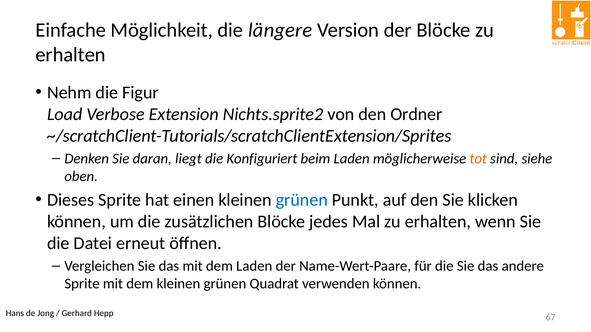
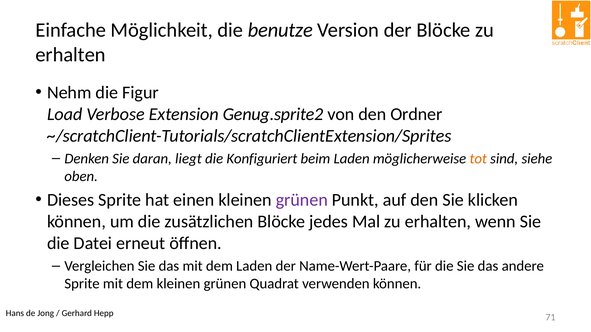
längere: längere -> benutze
Nichts.sprite2: Nichts.sprite2 -> Genug.sprite2
grünen at (302, 200) colour: blue -> purple
67: 67 -> 71
